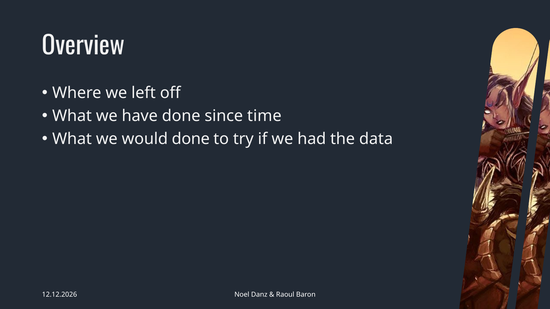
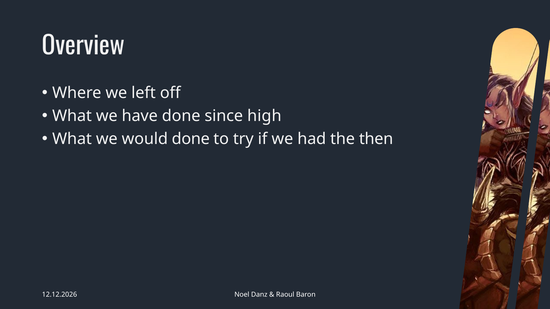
time: time -> high
data: data -> then
